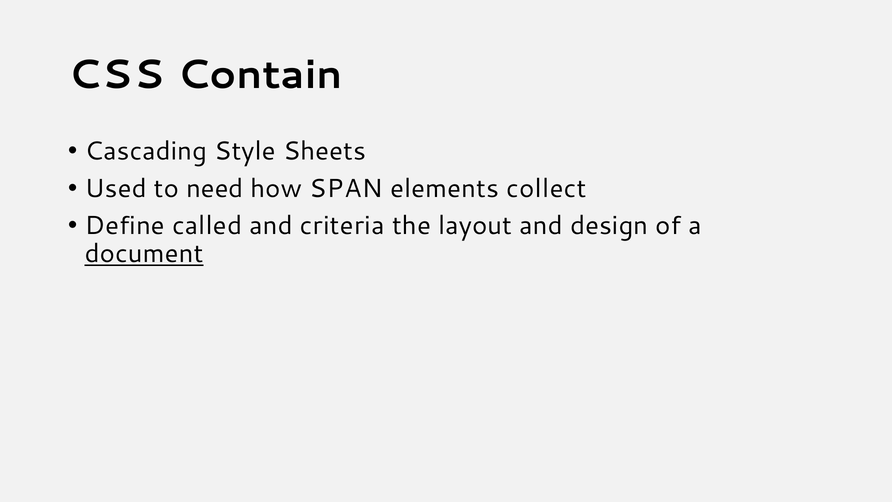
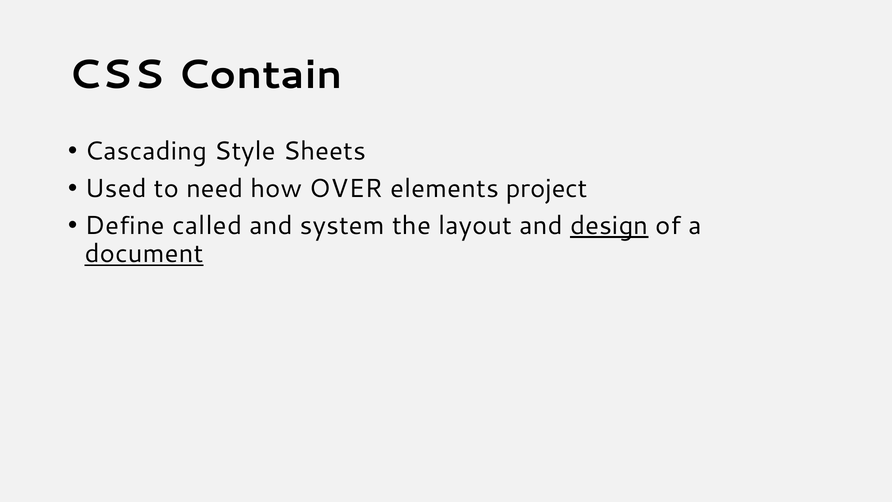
SPAN: SPAN -> OVER
collect: collect -> project
criteria: criteria -> system
design underline: none -> present
